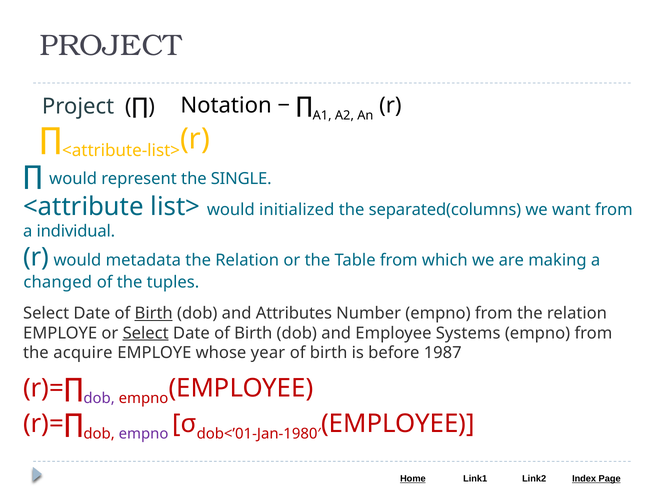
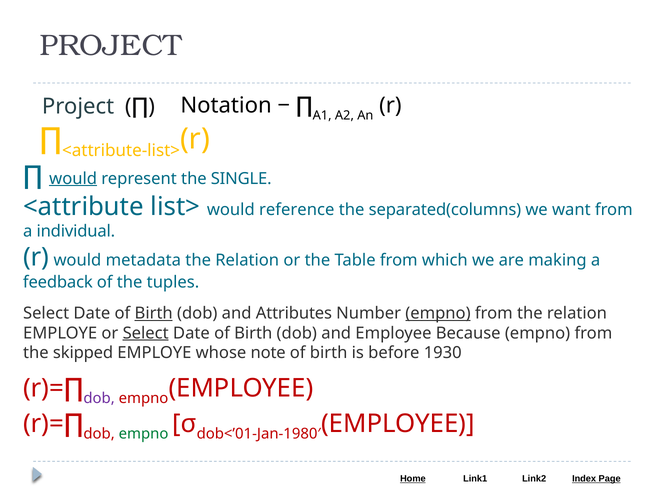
would at (73, 179) underline: none -> present
initialized: initialized -> reference
changed: changed -> feedback
empno at (438, 313) underline: none -> present
Systems: Systems -> Because
acquire: acquire -> skipped
year: year -> note
1987: 1987 -> 1930
empno at (144, 434) colour: purple -> green
